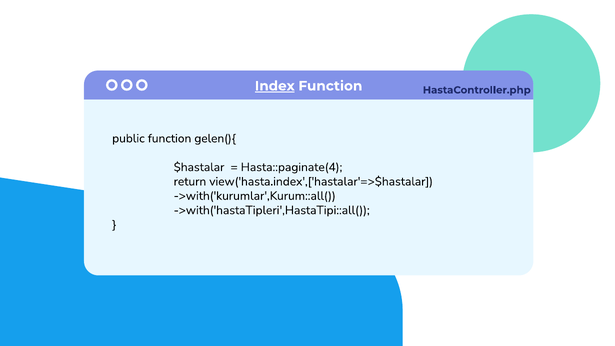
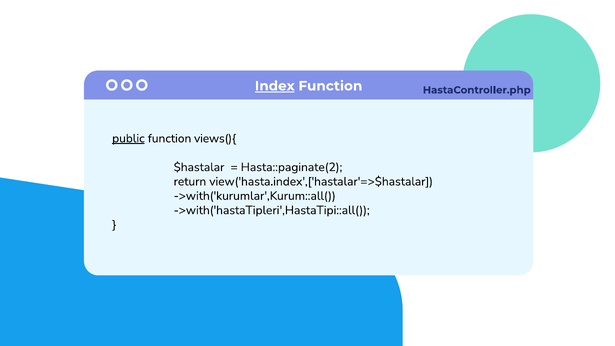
public underline: none -> present
gelen(){: gelen(){ -> views(){
Hasta::paginate(4: Hasta::paginate(4 -> Hasta::paginate(2
